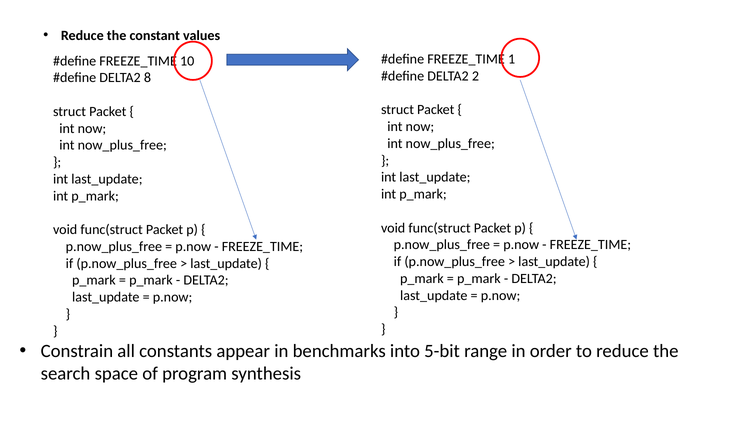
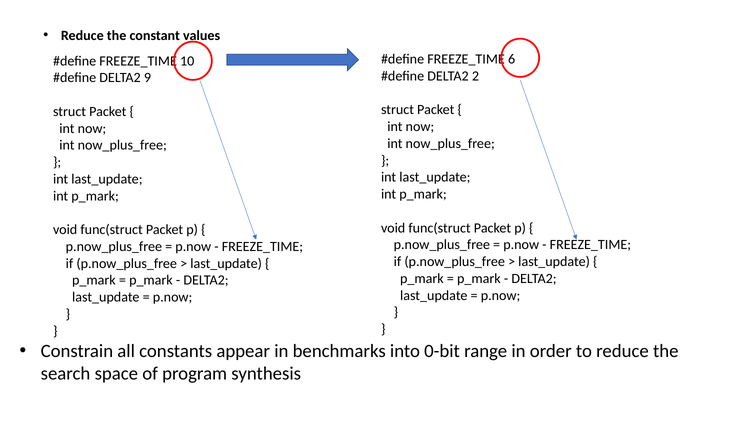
1: 1 -> 6
8: 8 -> 9
5-bit: 5-bit -> 0-bit
